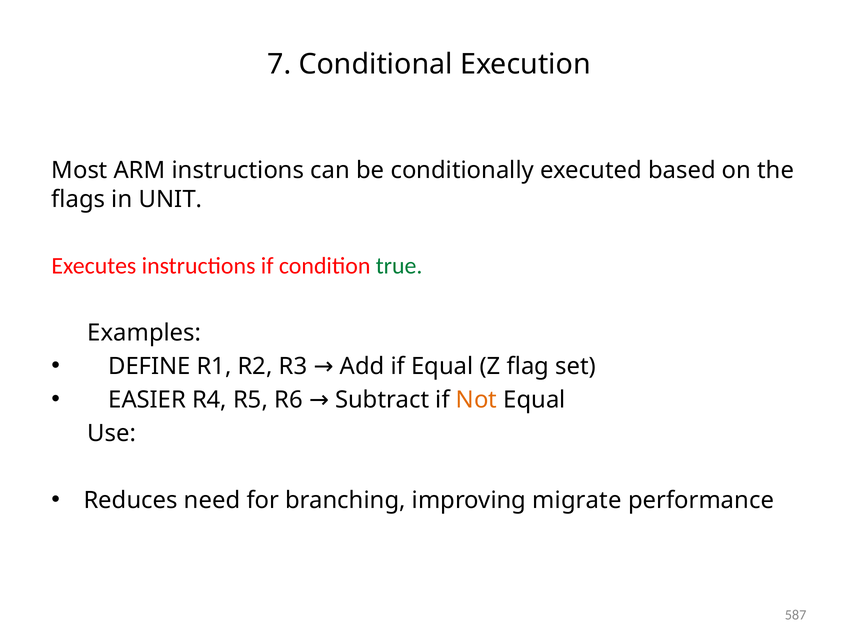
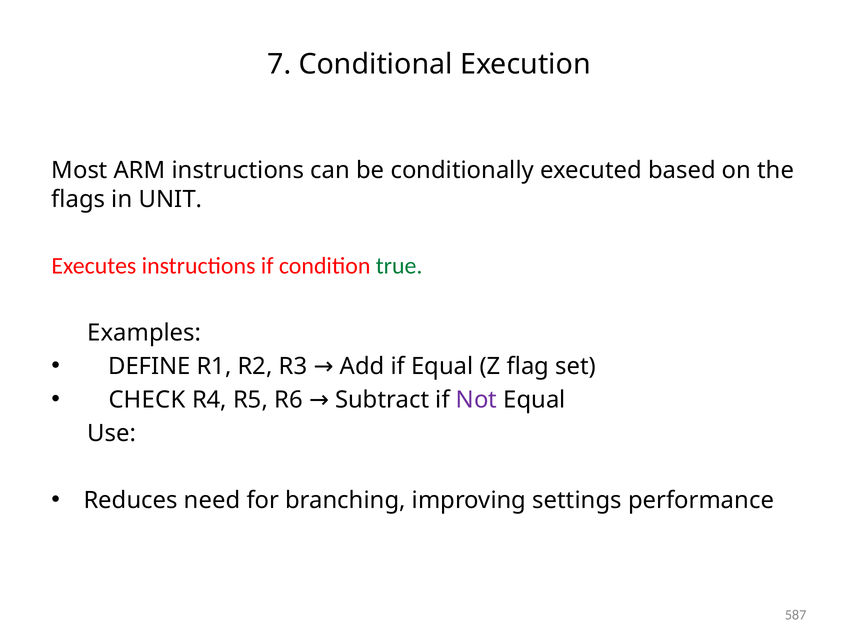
EASIER: EASIER -> CHECK
Not colour: orange -> purple
migrate: migrate -> settings
